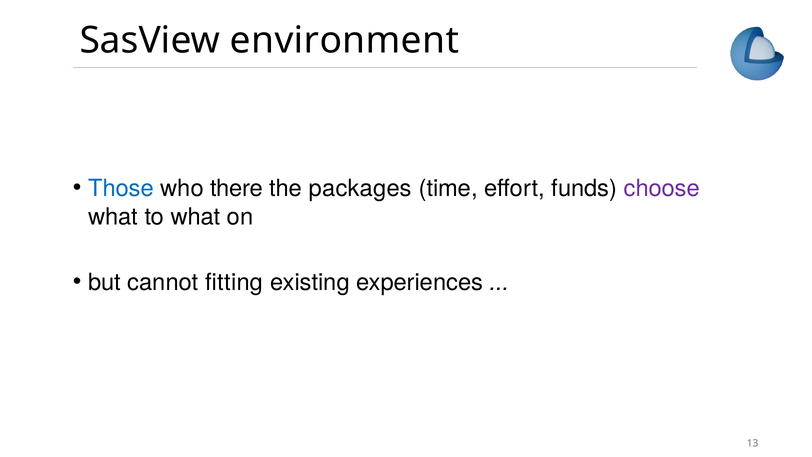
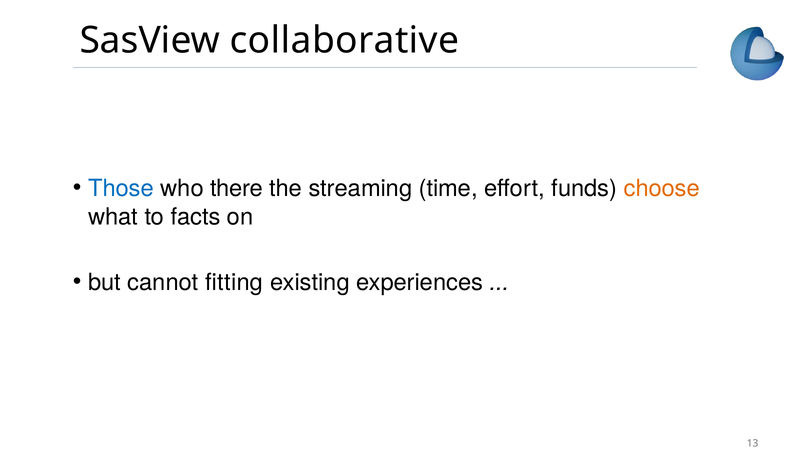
environment: environment -> collaborative
packages: packages -> streaming
choose colour: purple -> orange
to what: what -> facts
